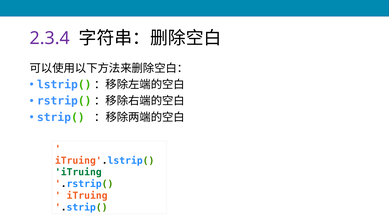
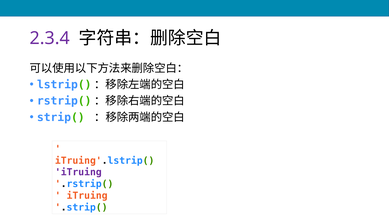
iTruing at (78, 172) colour: green -> purple
